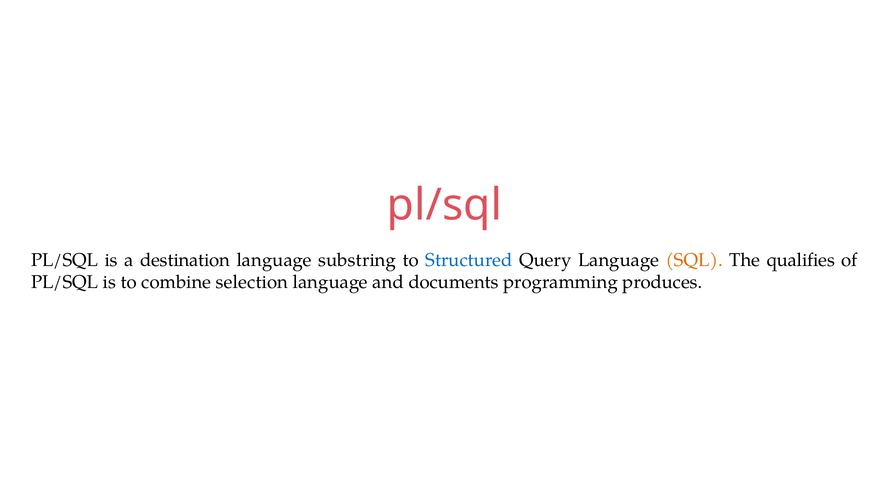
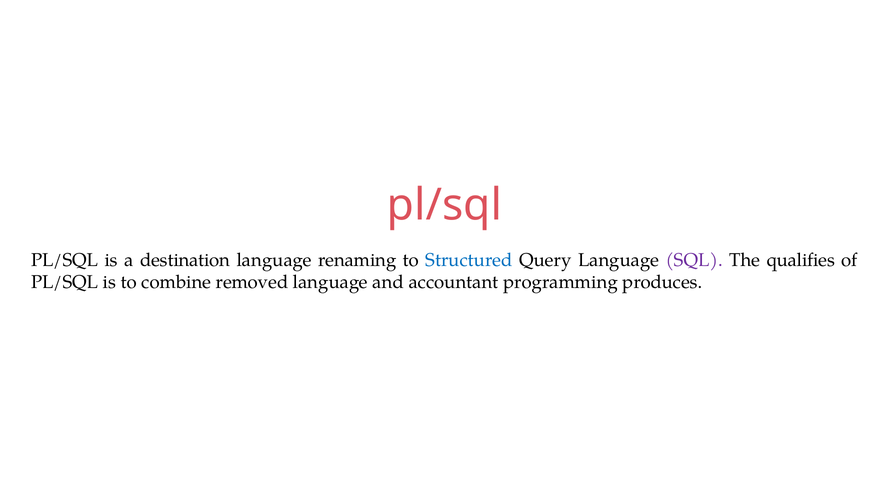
substring: substring -> renaming
SQL colour: orange -> purple
selection: selection -> removed
documents: documents -> accountant
